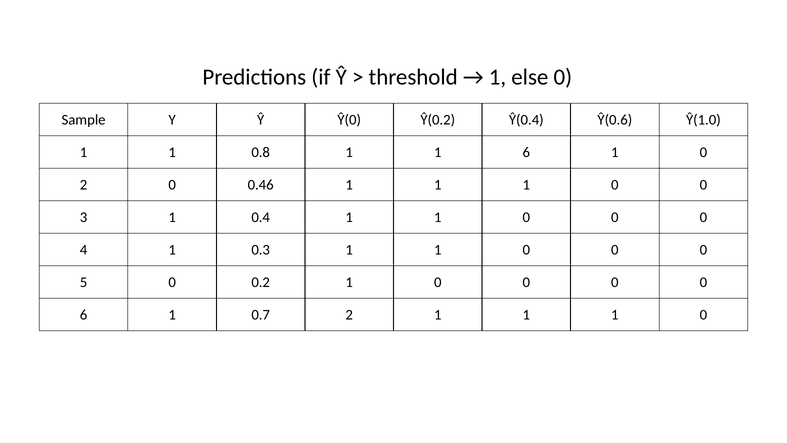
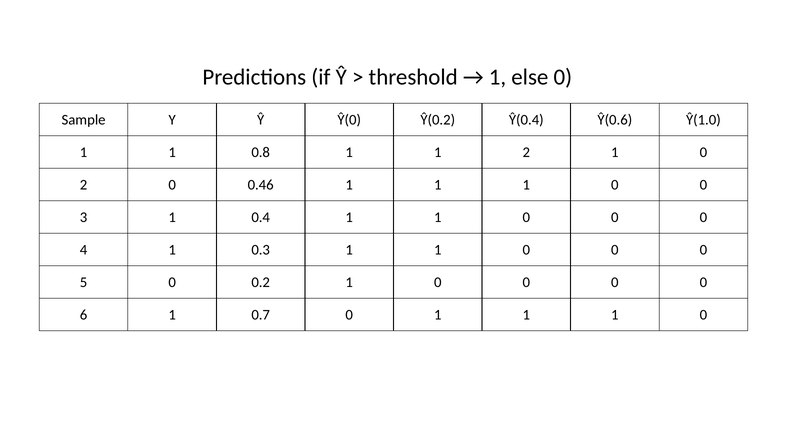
1 6: 6 -> 2
0.7 2: 2 -> 0
